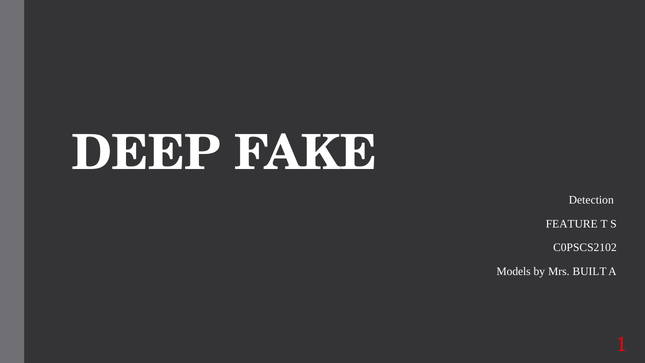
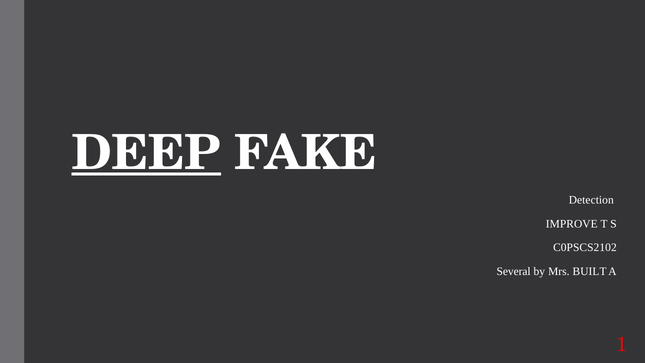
DEEP underline: none -> present
FEATURE: FEATURE -> IMPROVE
Models: Models -> Several
